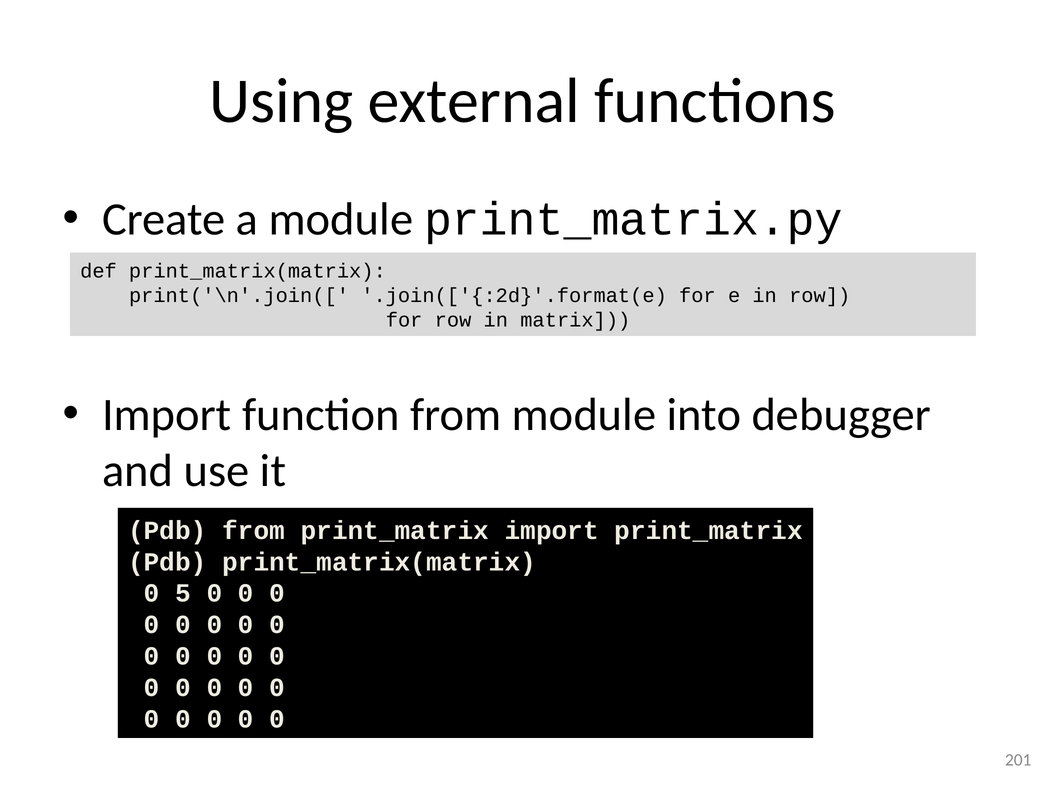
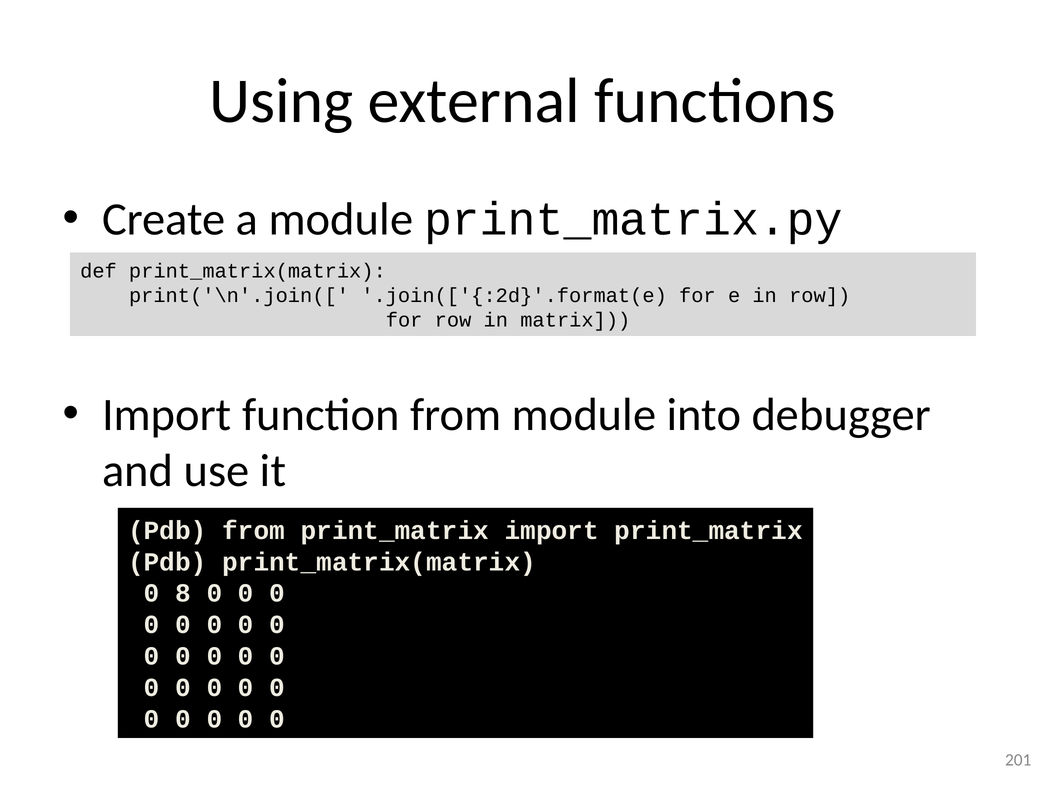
5: 5 -> 8
